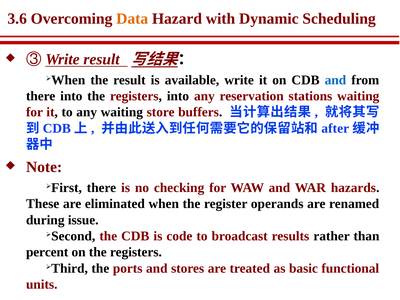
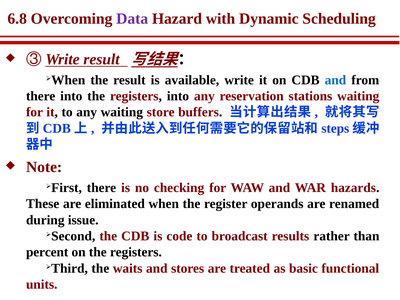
3.6: 3.6 -> 6.8
Data colour: orange -> purple
after: after -> steps
ports: ports -> waits
